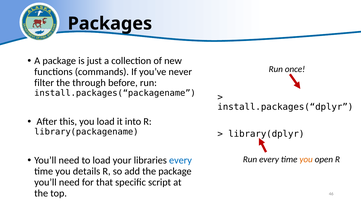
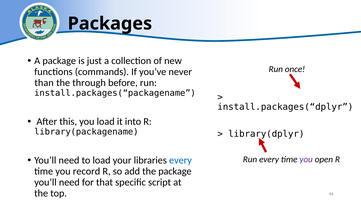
filter: filter -> than
you at (306, 160) colour: orange -> purple
details: details -> record
